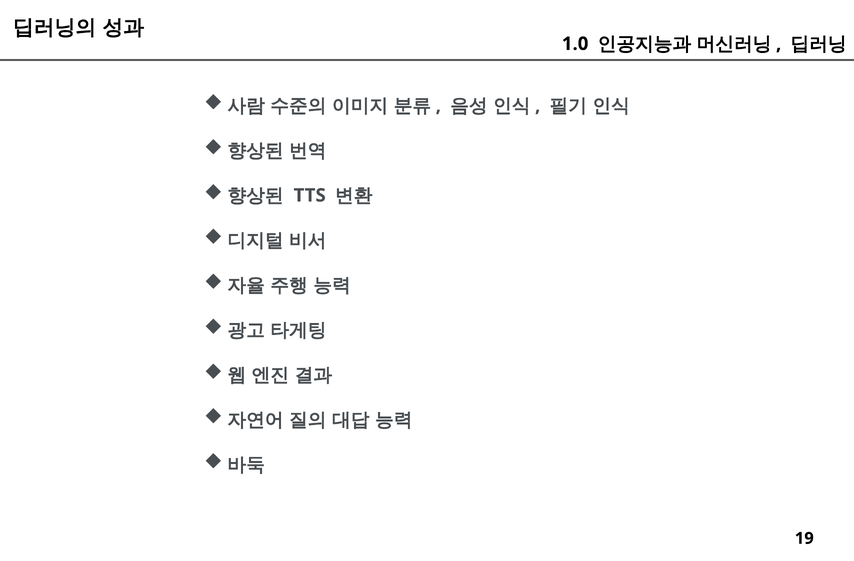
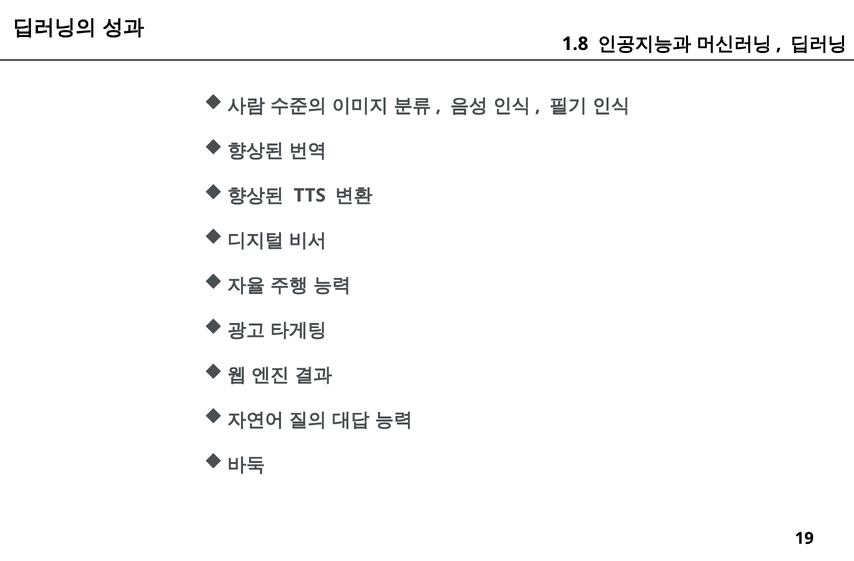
1.0: 1.0 -> 1.8
